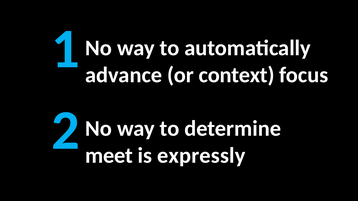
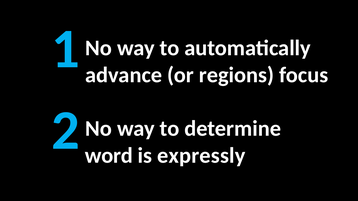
context: context -> regions
meet: meet -> word
